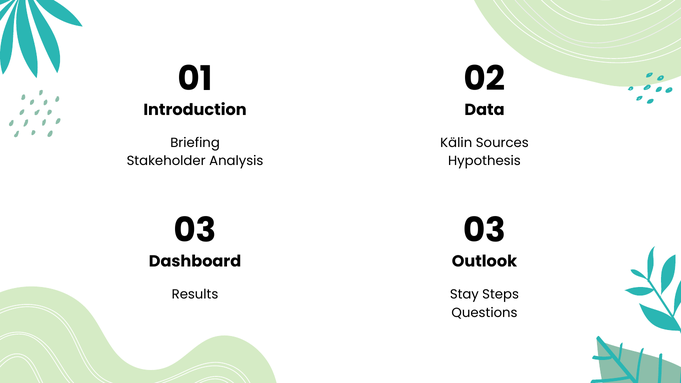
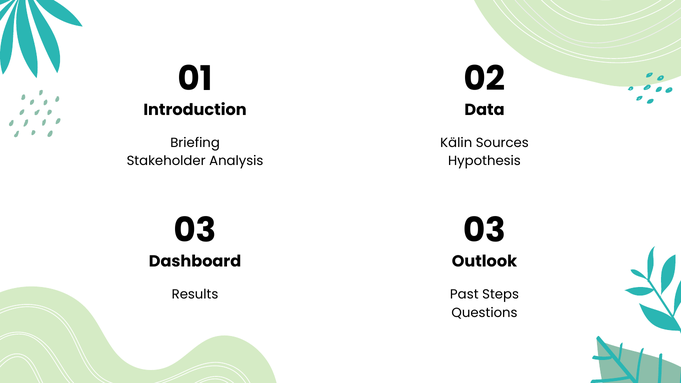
Stay: Stay -> Past
